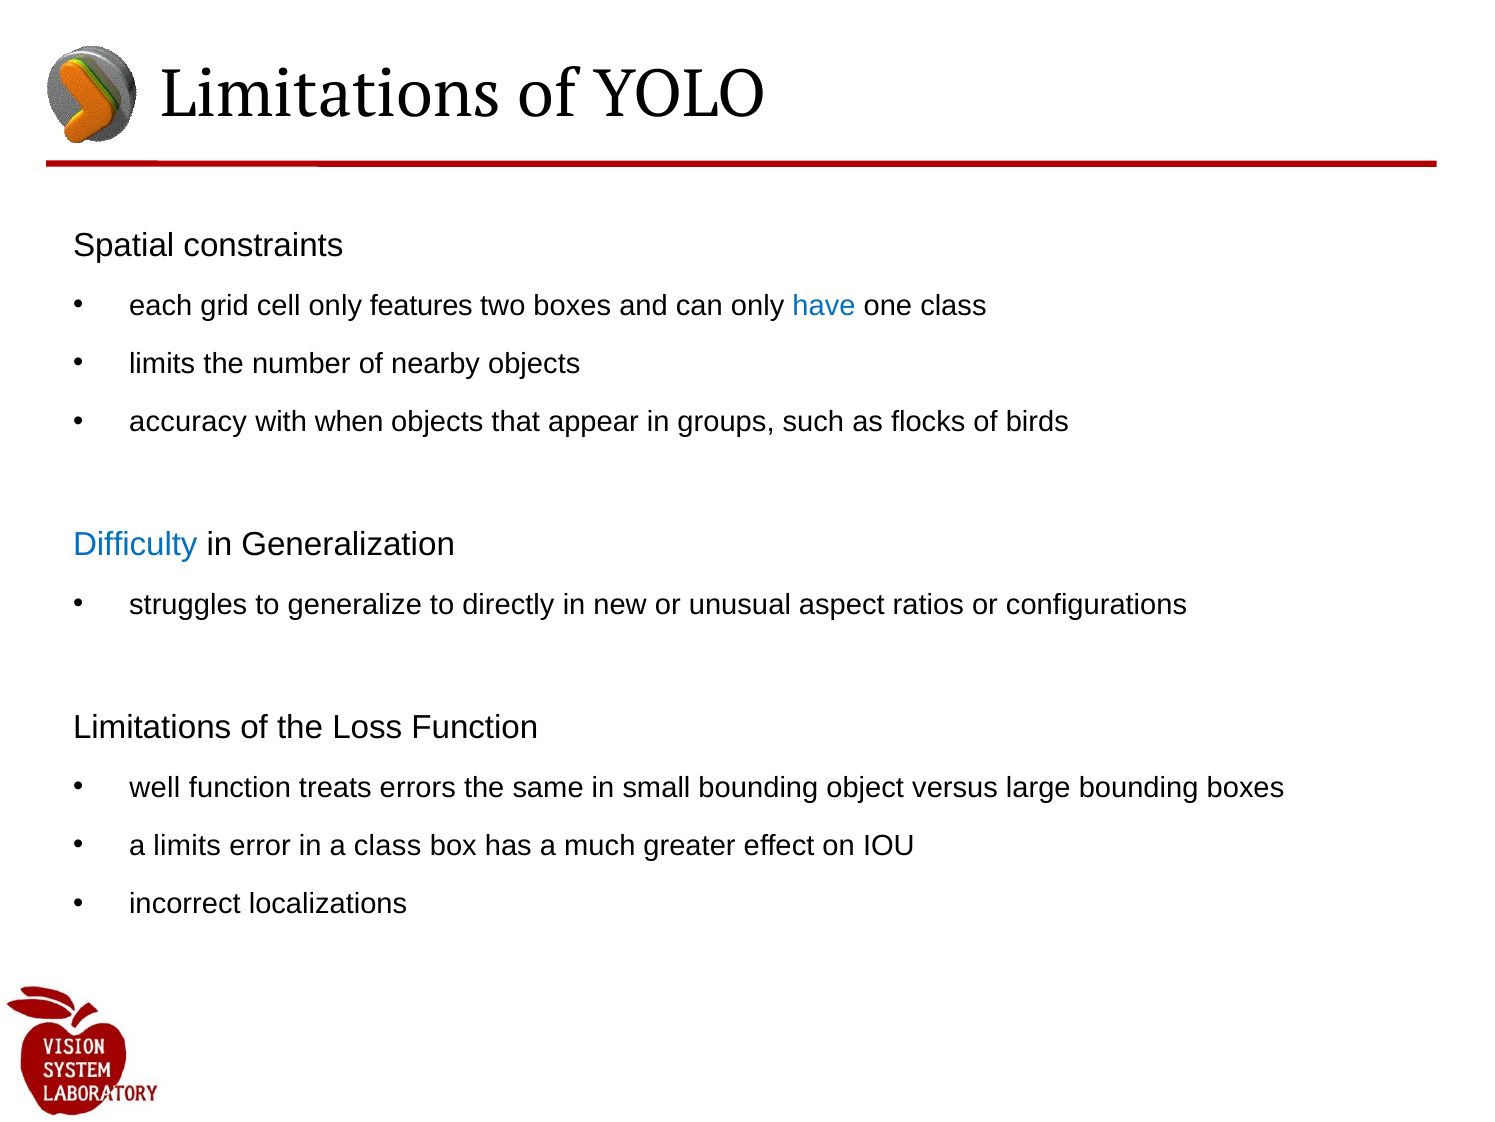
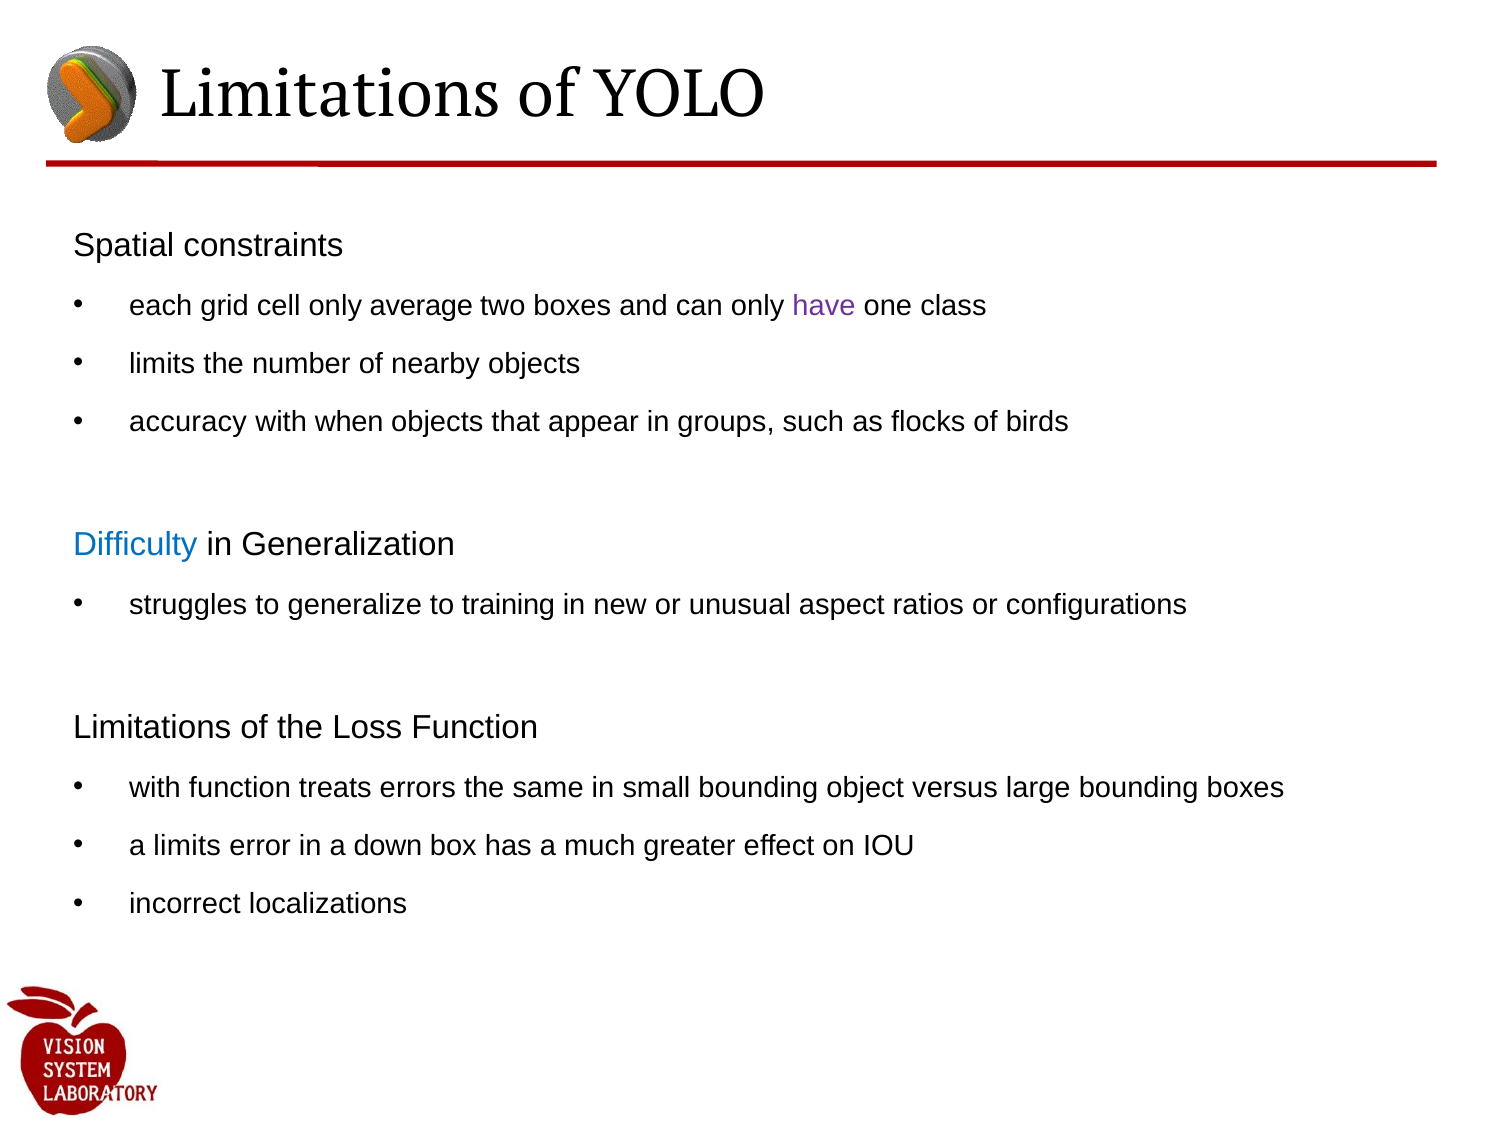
features: features -> average
have colour: blue -> purple
directly: directly -> training
well at (155, 787): well -> with
a class: class -> down
